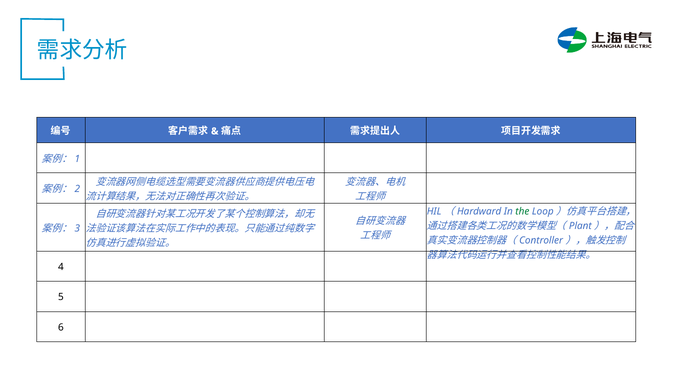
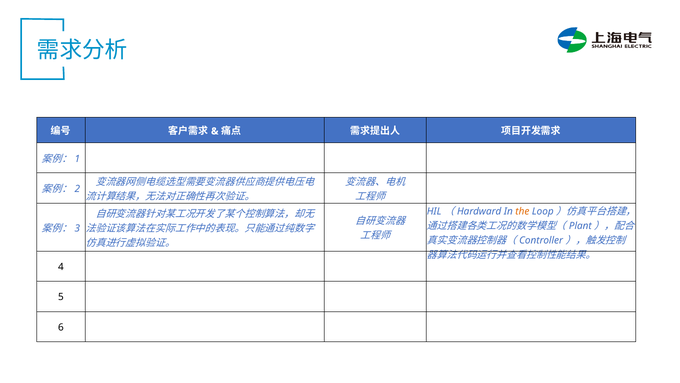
the colour: green -> orange
